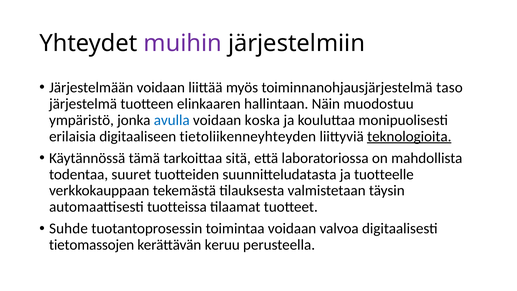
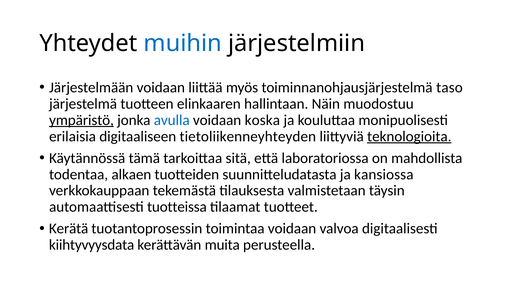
muihin colour: purple -> blue
ympäristö underline: none -> present
suuret: suuret -> alkaen
tuotteelle: tuotteelle -> kansiossa
Suhde: Suhde -> Kerätä
tietomassojen: tietomassojen -> kiihtyvyysdata
keruu: keruu -> muita
